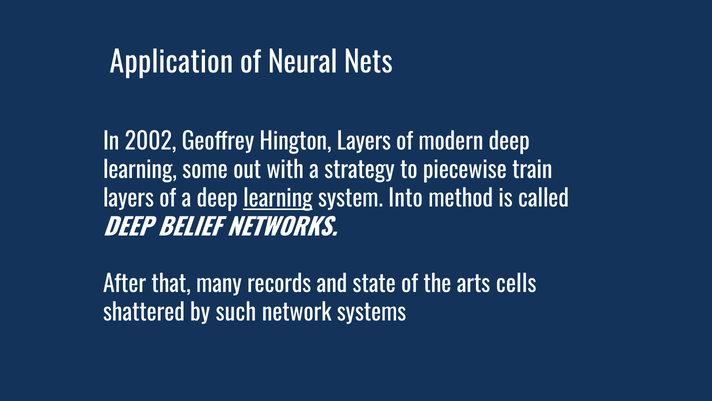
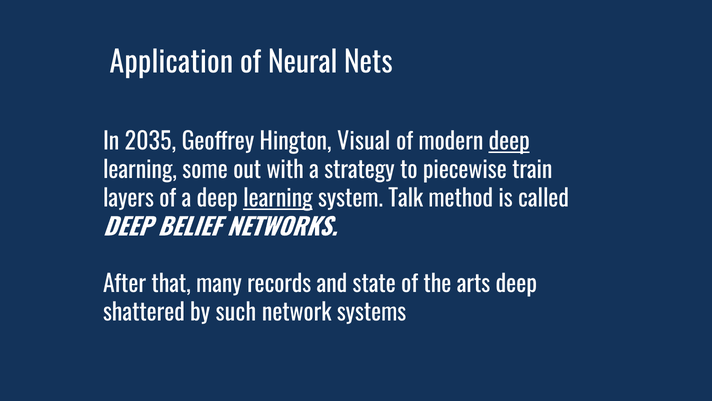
2002: 2002 -> 2035
Hington Layers: Layers -> Visual
deep at (509, 142) underline: none -> present
Into: Into -> Talk
arts cells: cells -> deep
